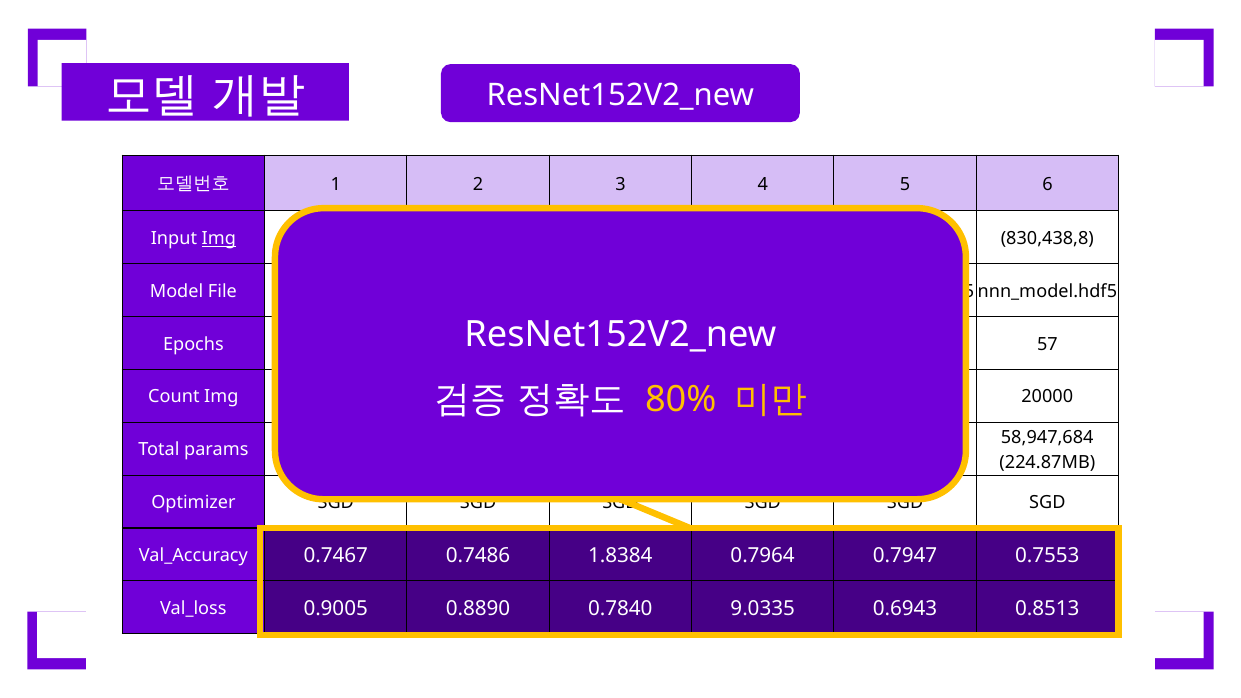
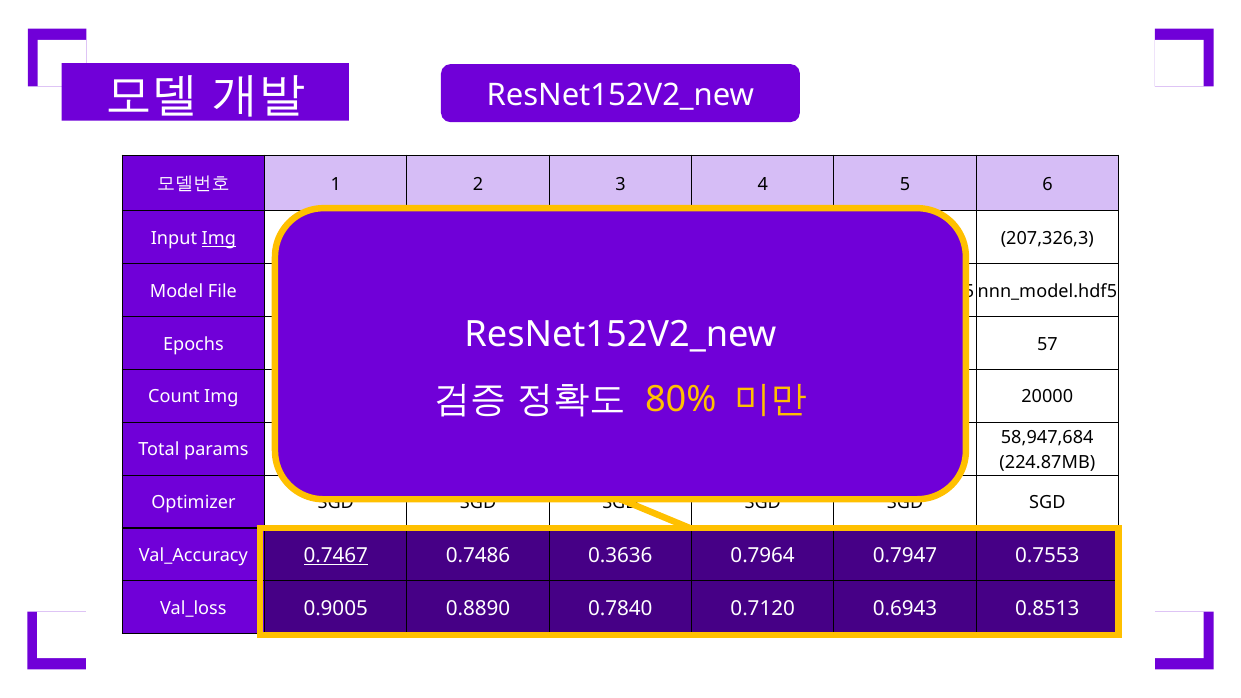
830,438,8: 830,438,8 -> 207,326,3
0.7467 underline: none -> present
1.8384: 1.8384 -> 0.3636
9.0335: 9.0335 -> 0.7120
